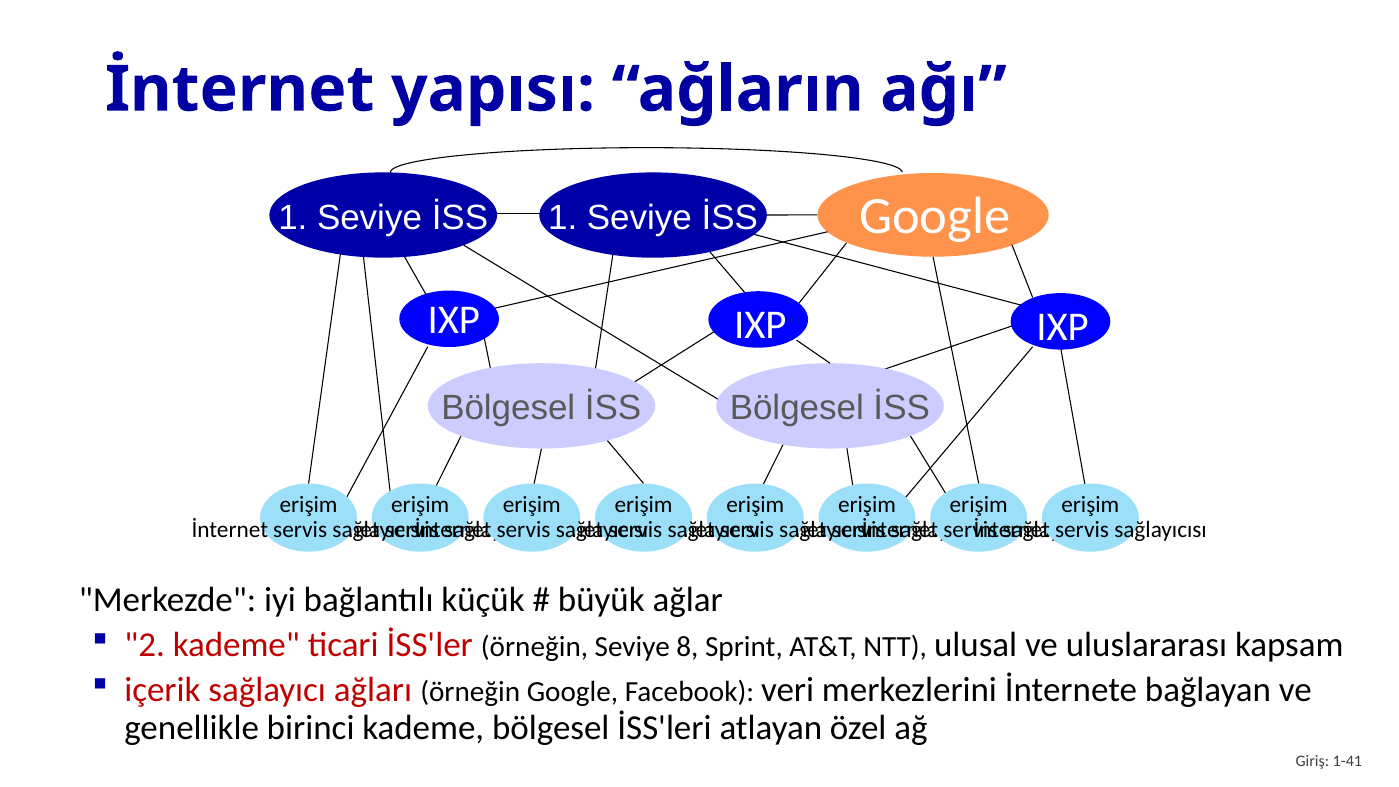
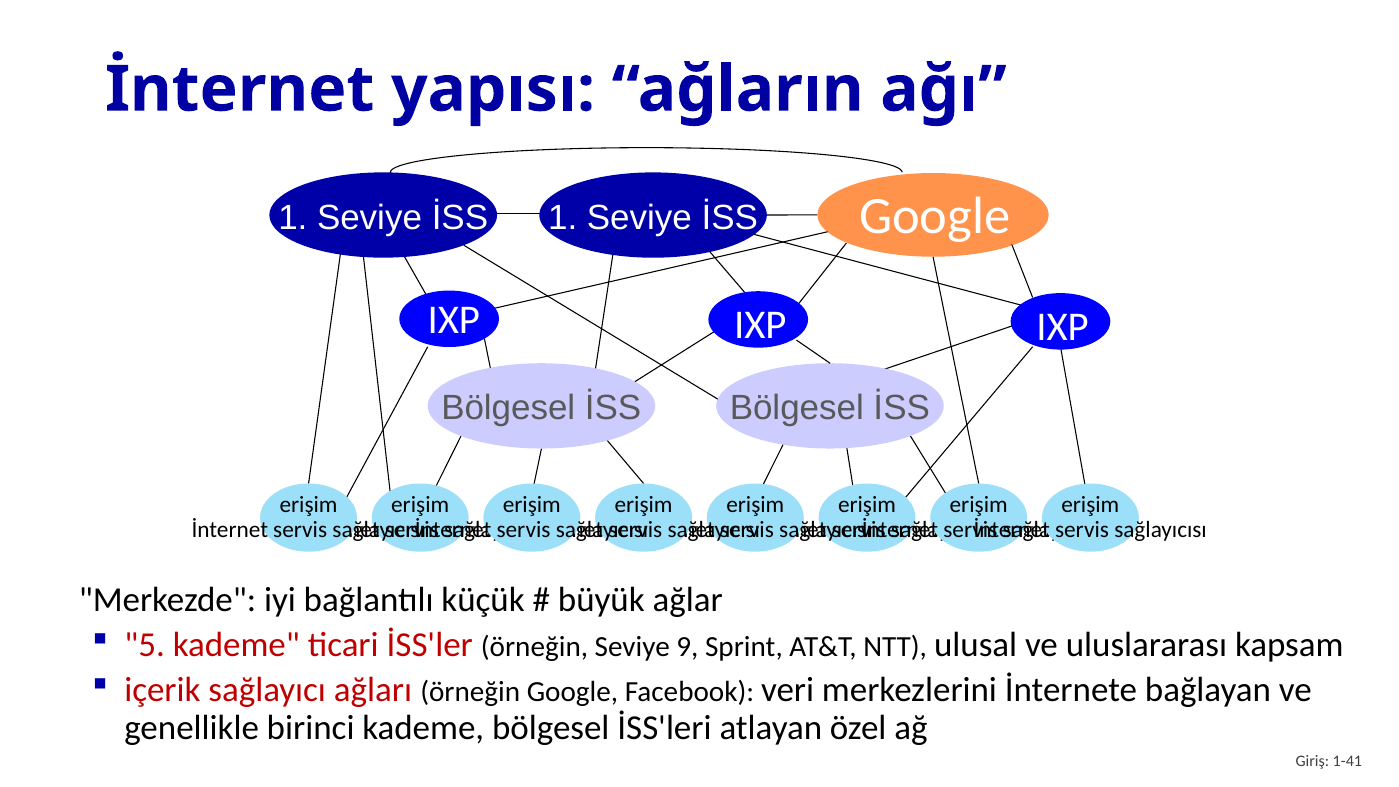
2: 2 -> 5
8: 8 -> 9
